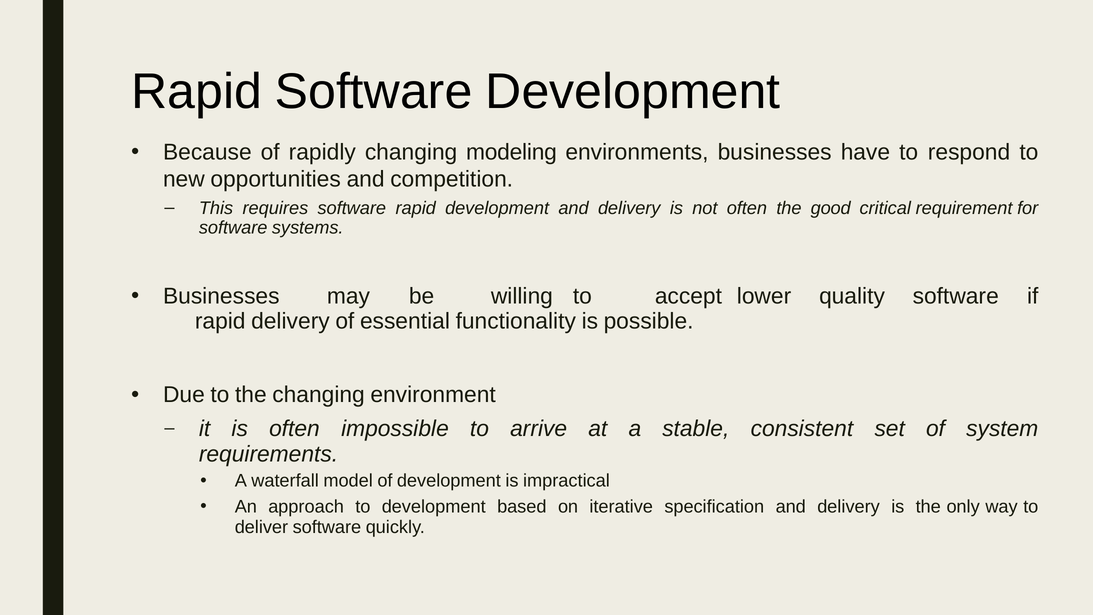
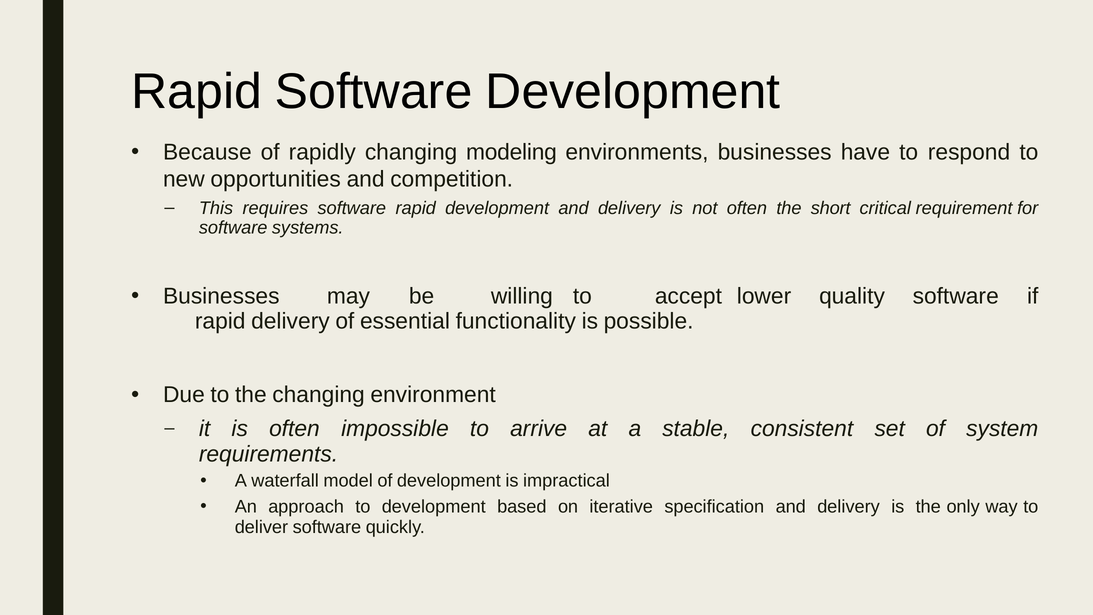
good: good -> short
